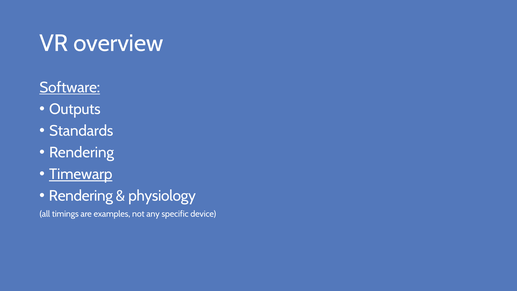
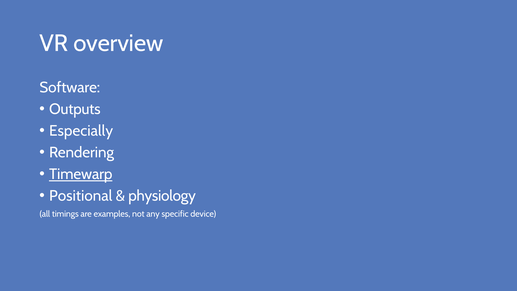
Software underline: present -> none
Standards: Standards -> Especially
Rendering at (81, 196): Rendering -> Positional
